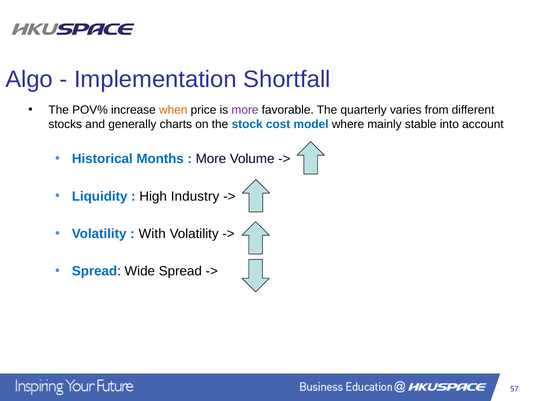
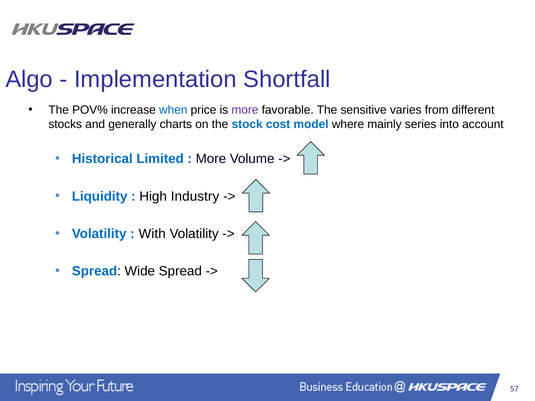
when colour: orange -> blue
quarterly: quarterly -> sensitive
stable: stable -> series
Months: Months -> Limited
